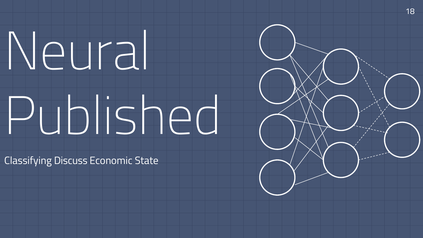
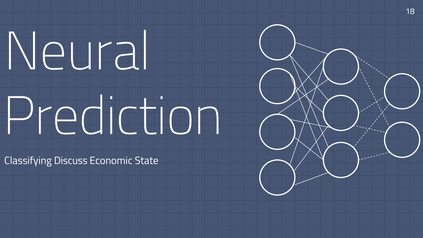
Published: Published -> Prediction
